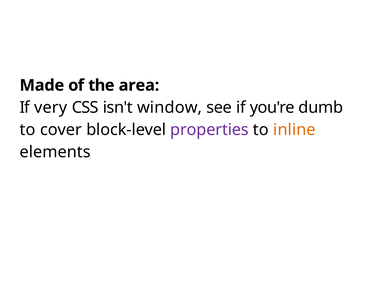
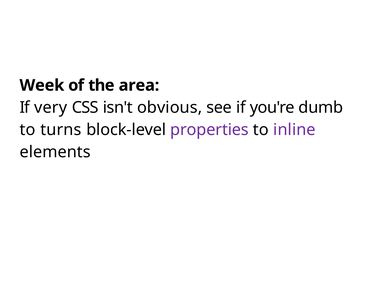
Made: Made -> Week
window: window -> obvious
cover: cover -> turns
inline colour: orange -> purple
